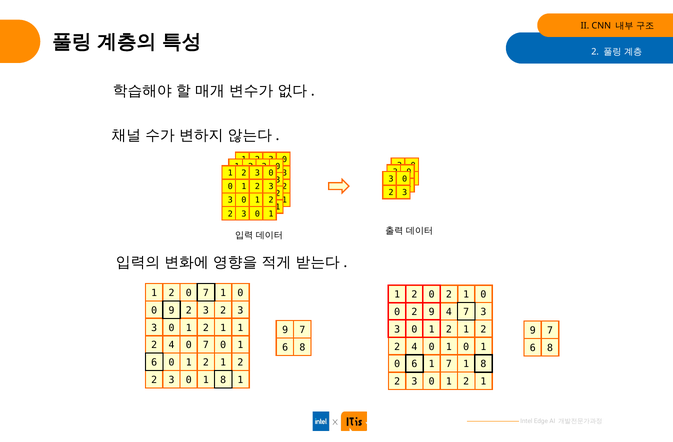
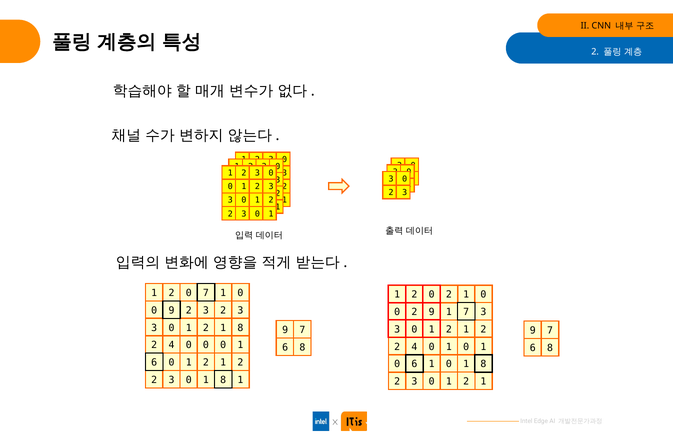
4 at (449, 312): 4 -> 1
2 1 1: 1 -> 8
4 0 7: 7 -> 0
7 at (449, 364): 7 -> 0
